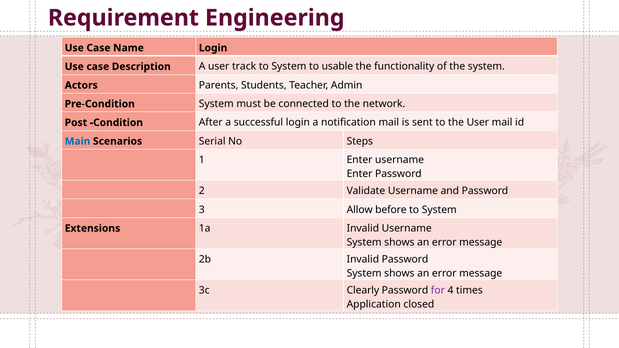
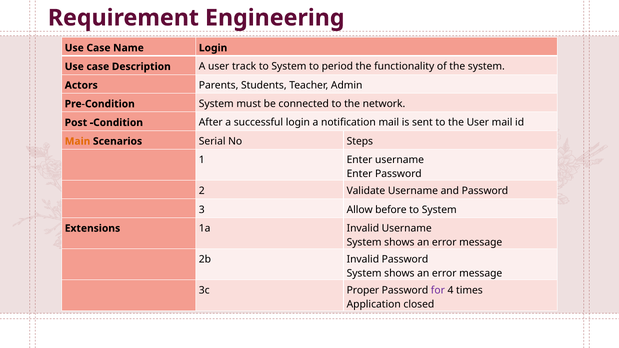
usable: usable -> period
Main colour: blue -> orange
Clearly: Clearly -> Proper
